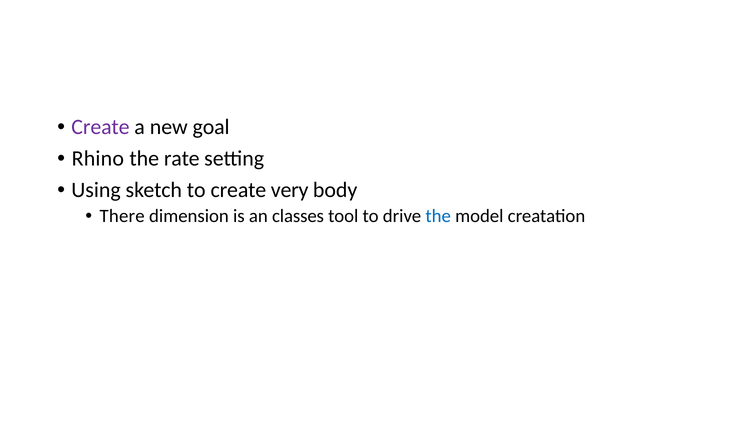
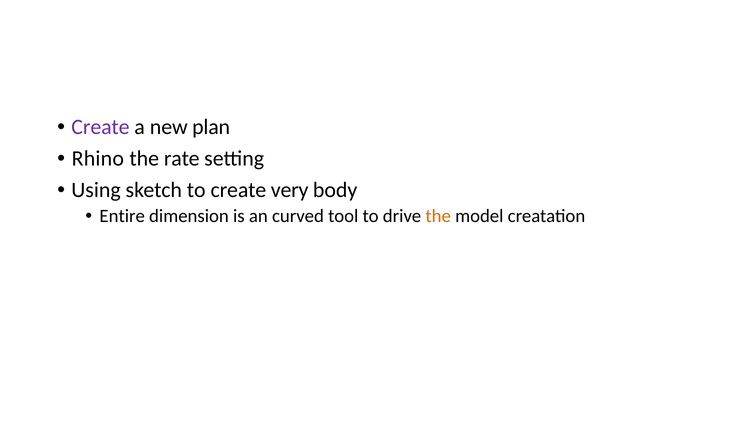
goal: goal -> plan
There: There -> Entire
classes: classes -> curved
the at (438, 216) colour: blue -> orange
